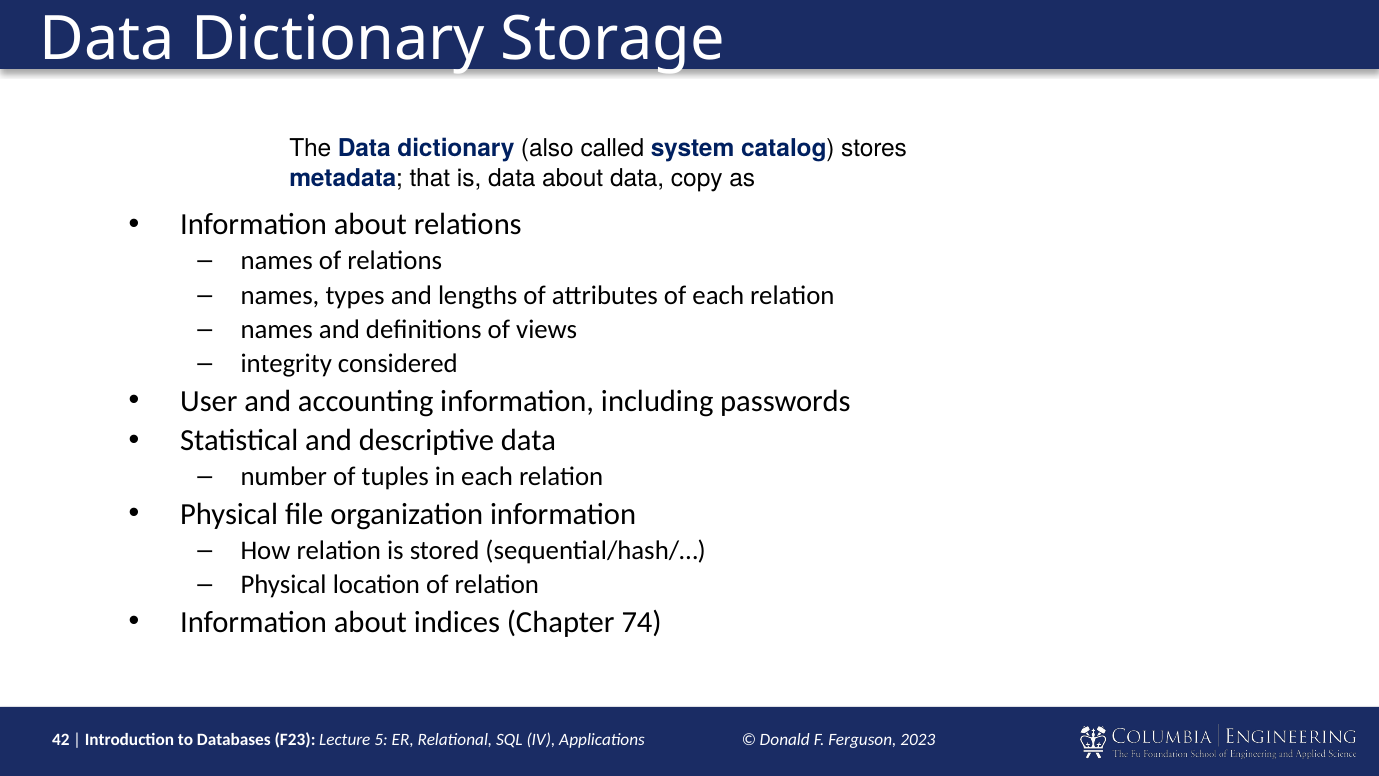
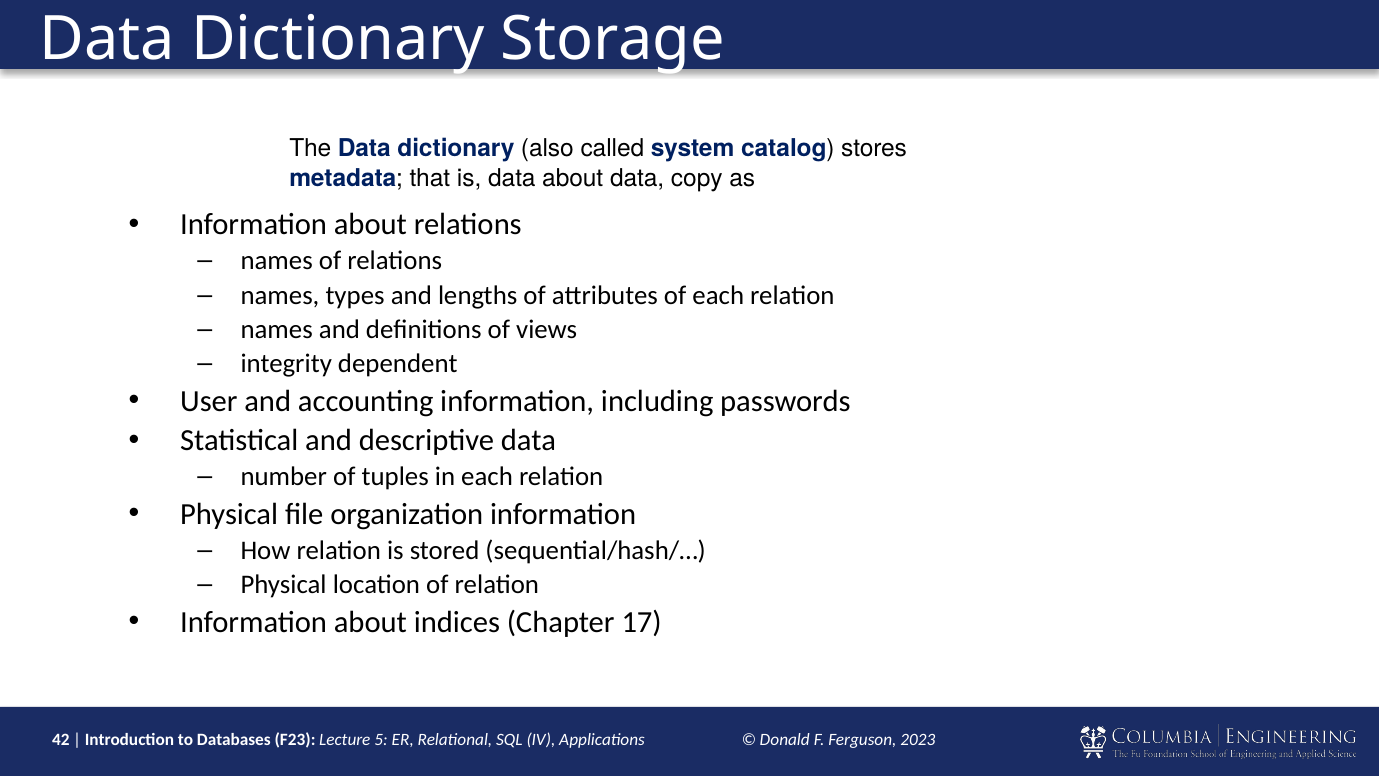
considered: considered -> dependent
74: 74 -> 17
